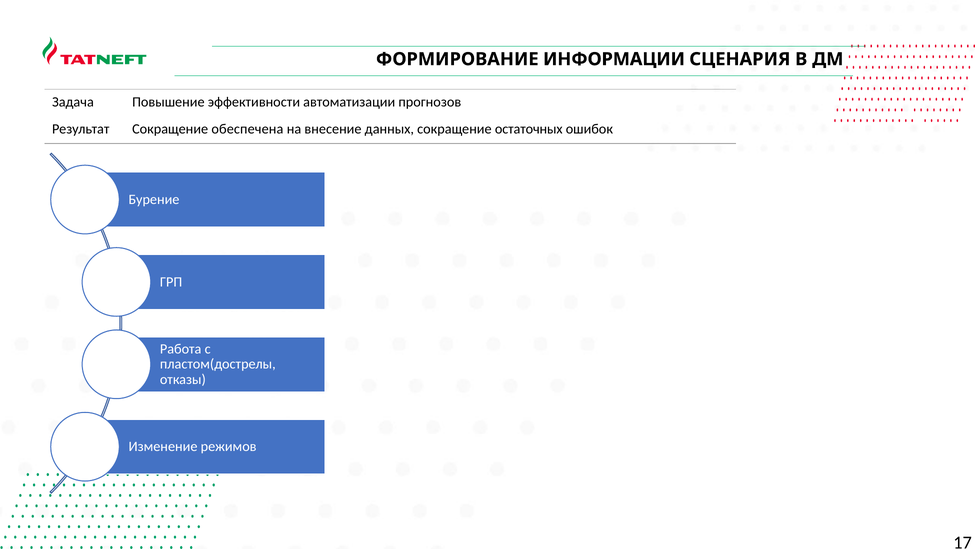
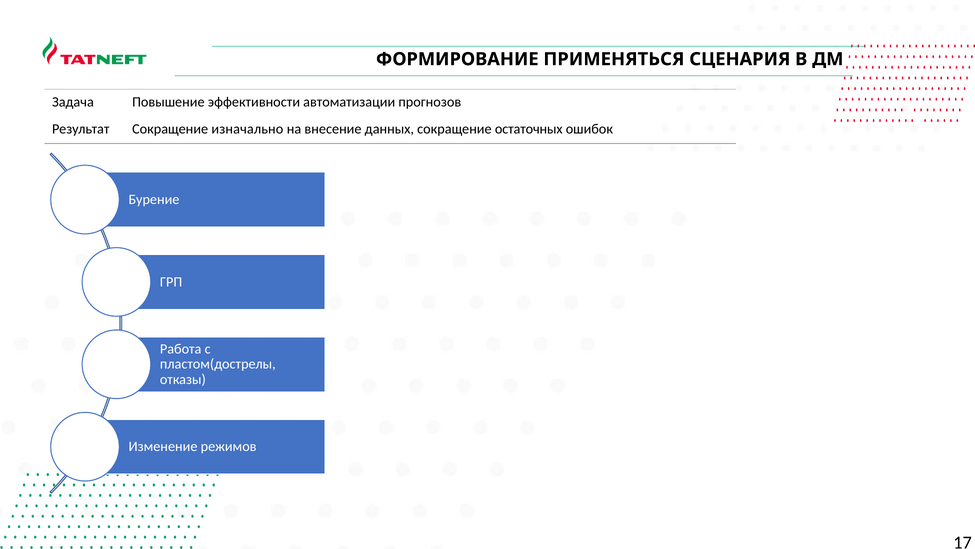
ИНФОРМАЦИИ: ИНФОРМАЦИИ -> ПРИМЕНЯТЬСЯ
обеспечена: обеспечена -> изначально
